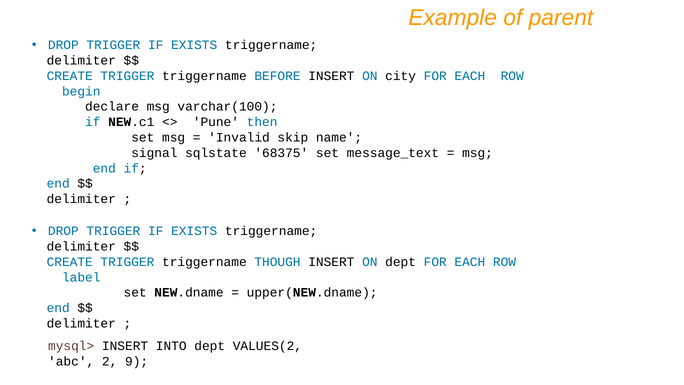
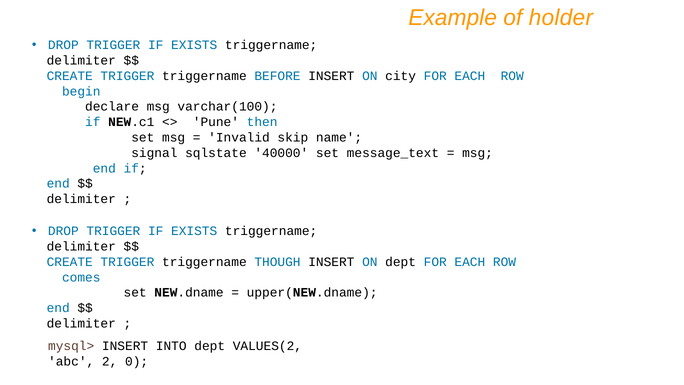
parent: parent -> holder
68375: 68375 -> 40000
label: label -> comes
9: 9 -> 0
